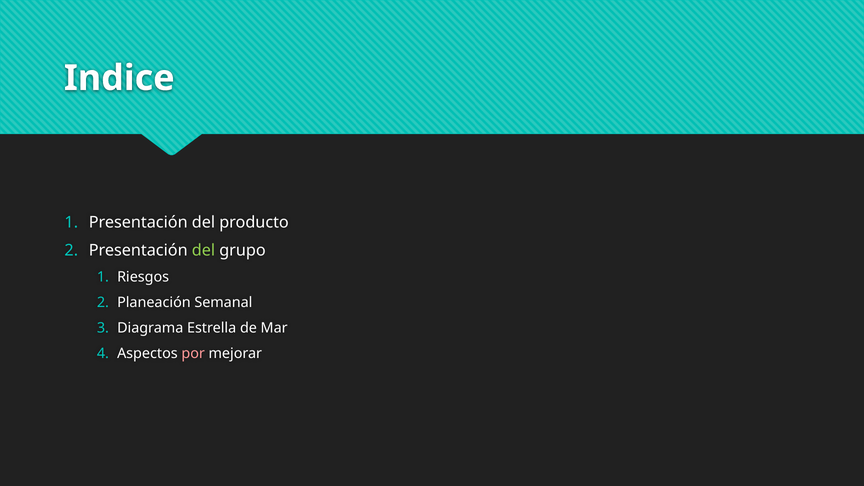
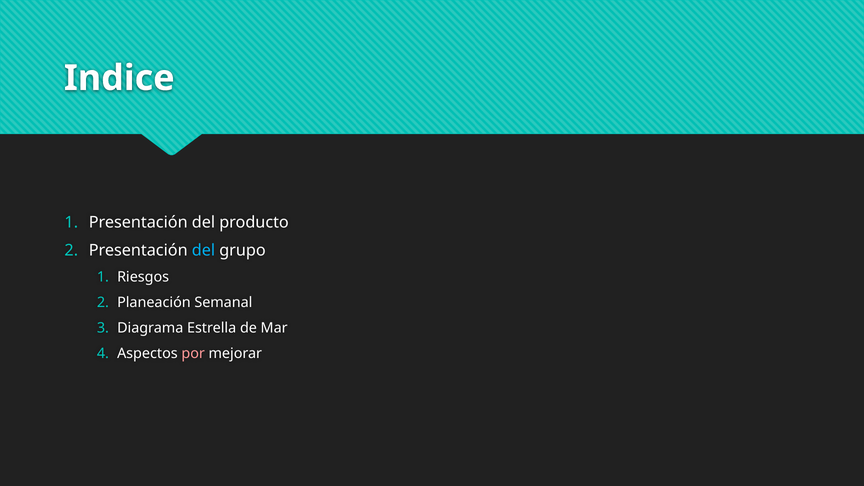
del at (203, 250) colour: light green -> light blue
